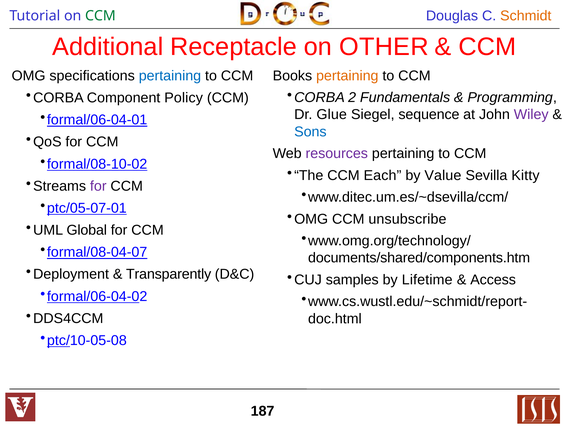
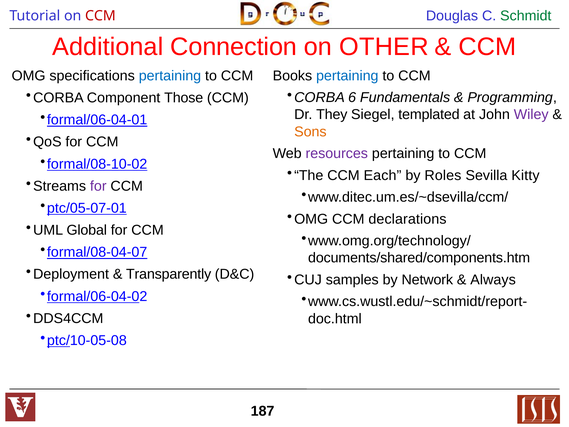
CCM at (100, 16) colour: green -> red
Schmidt colour: orange -> green
Receptacle: Receptacle -> Connection
pertaining at (347, 76) colour: orange -> blue
2: 2 -> 6
Policy: Policy -> Those
Glue: Glue -> They
sequence: sequence -> templated
Sons colour: blue -> orange
Value: Value -> Roles
unsubscribe: unsubscribe -> declarations
Lifetime: Lifetime -> Network
Access: Access -> Always
